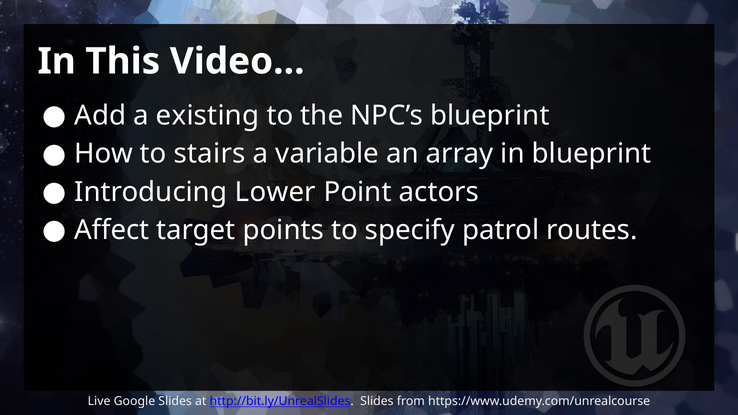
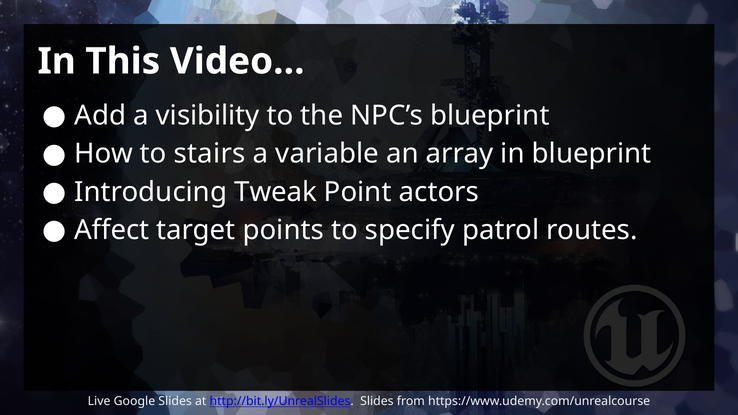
existing: existing -> visibility
Lower: Lower -> Tweak
